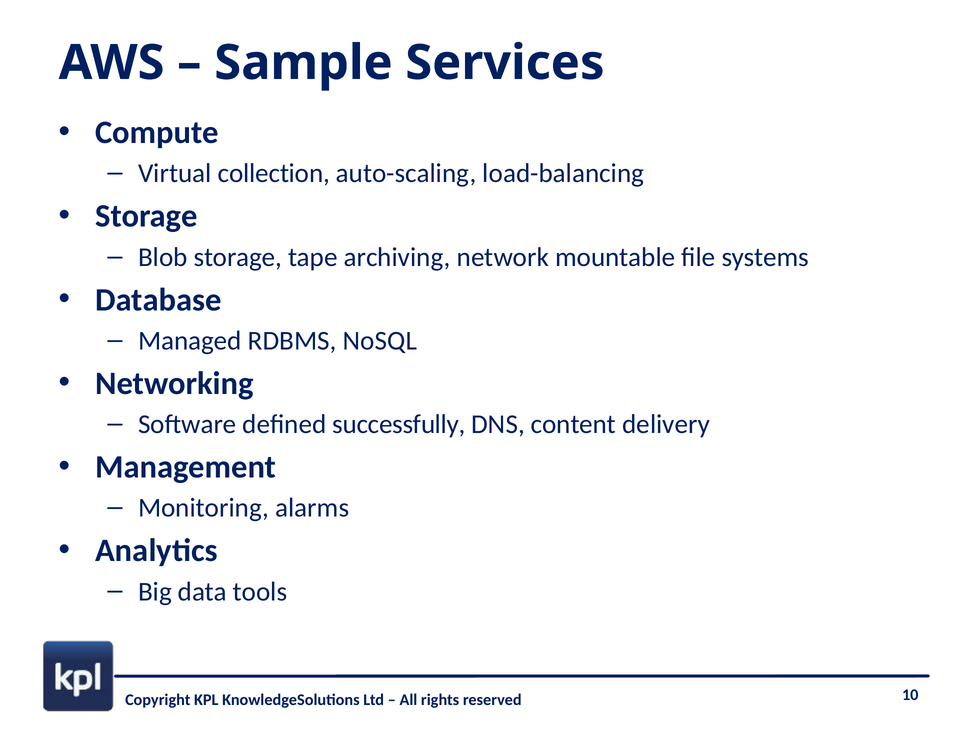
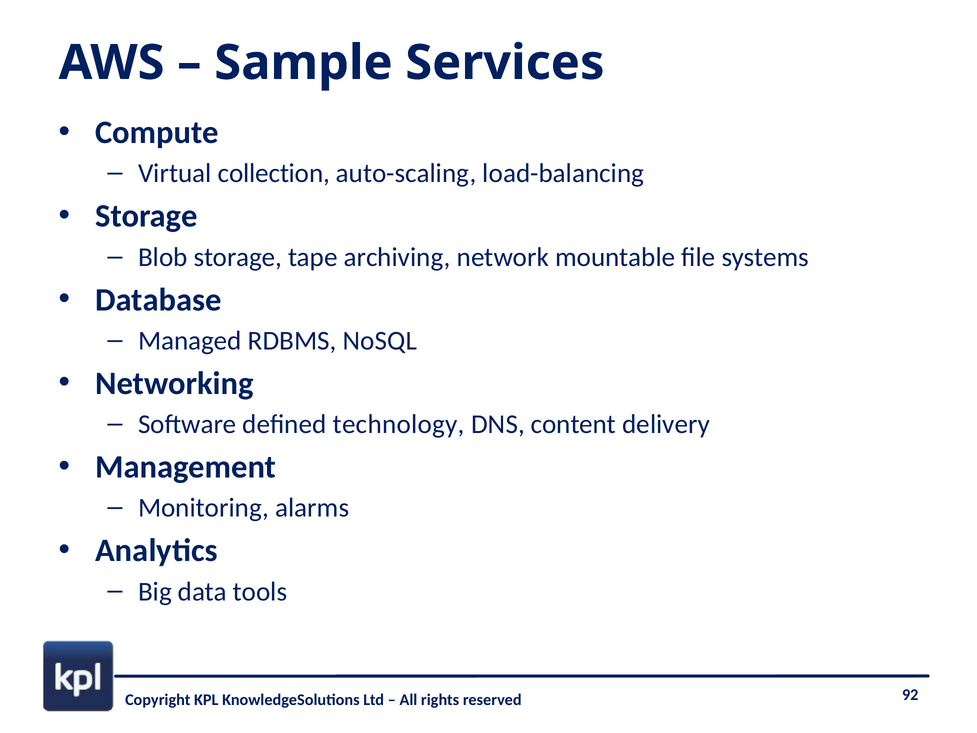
successfully: successfully -> technology
10: 10 -> 92
